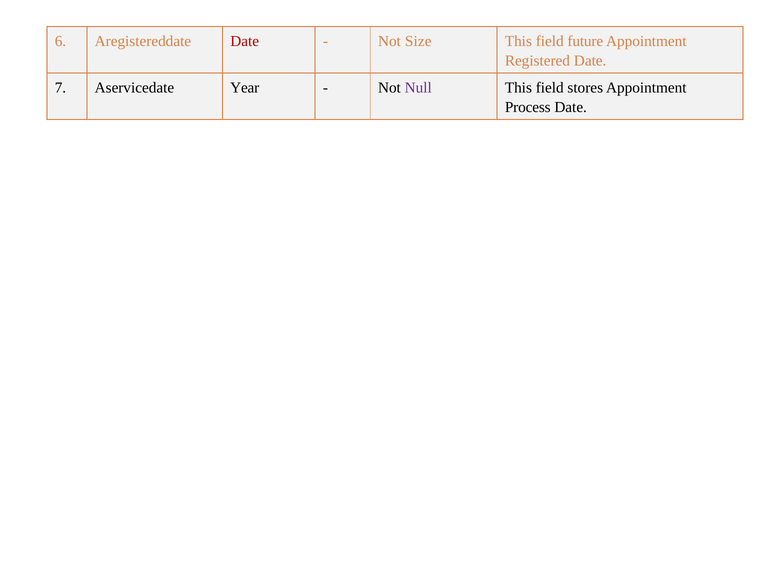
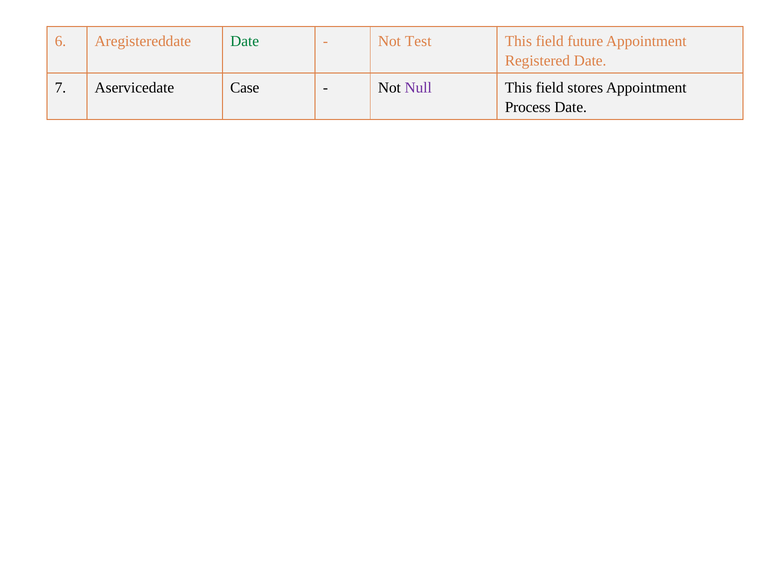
Date at (245, 41) colour: red -> green
Size: Size -> Test
Year: Year -> Case
